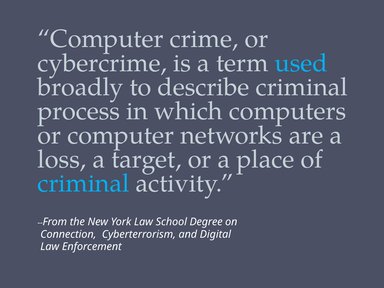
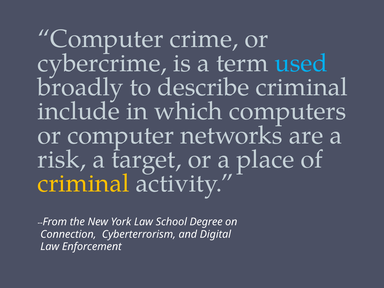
process: process -> include
loss: loss -> risk
criminal at (83, 183) colour: light blue -> yellow
